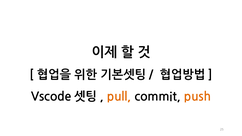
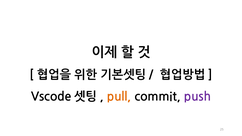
push colour: orange -> purple
